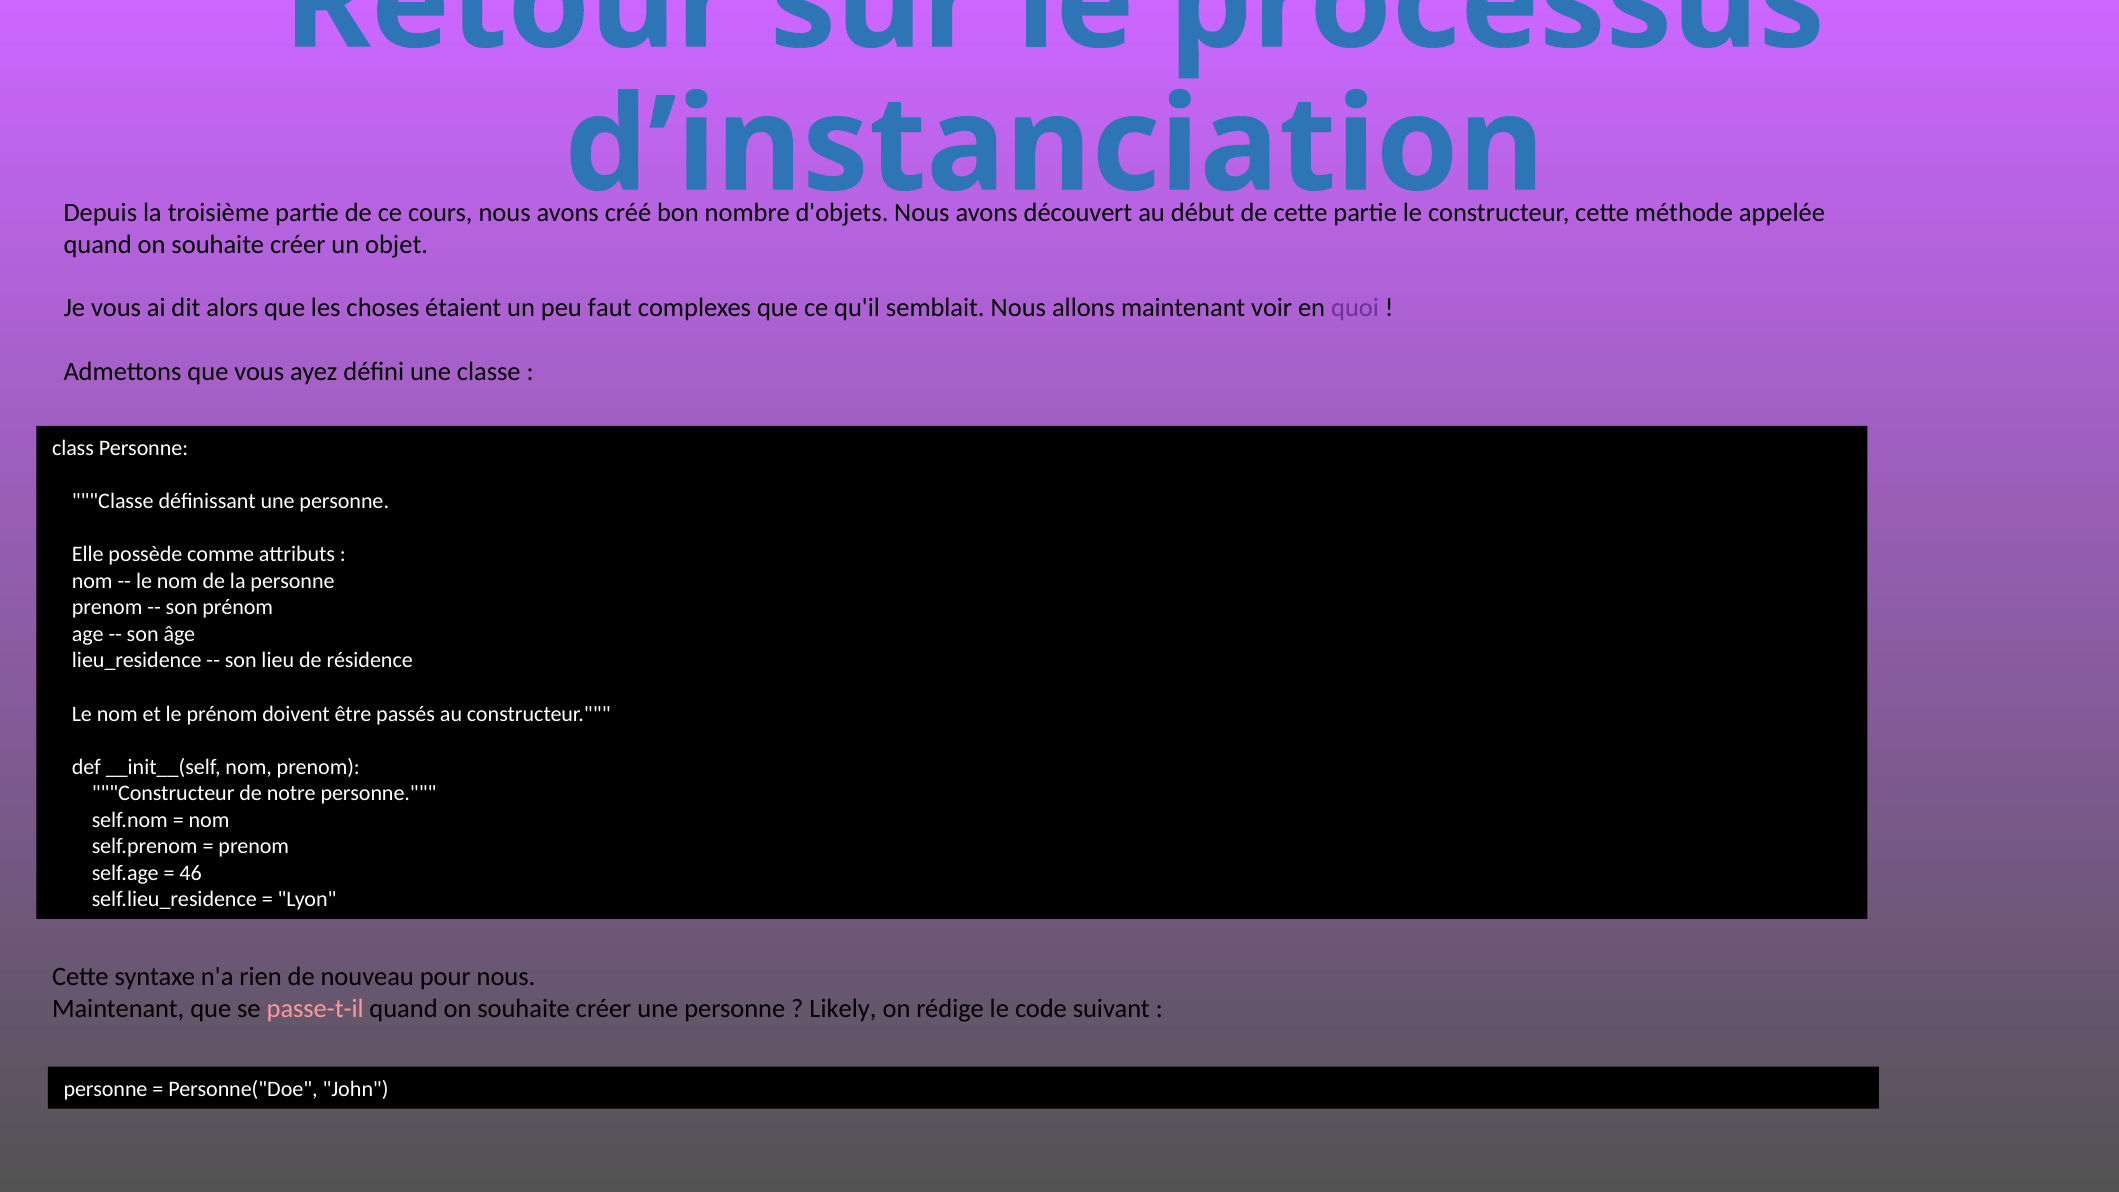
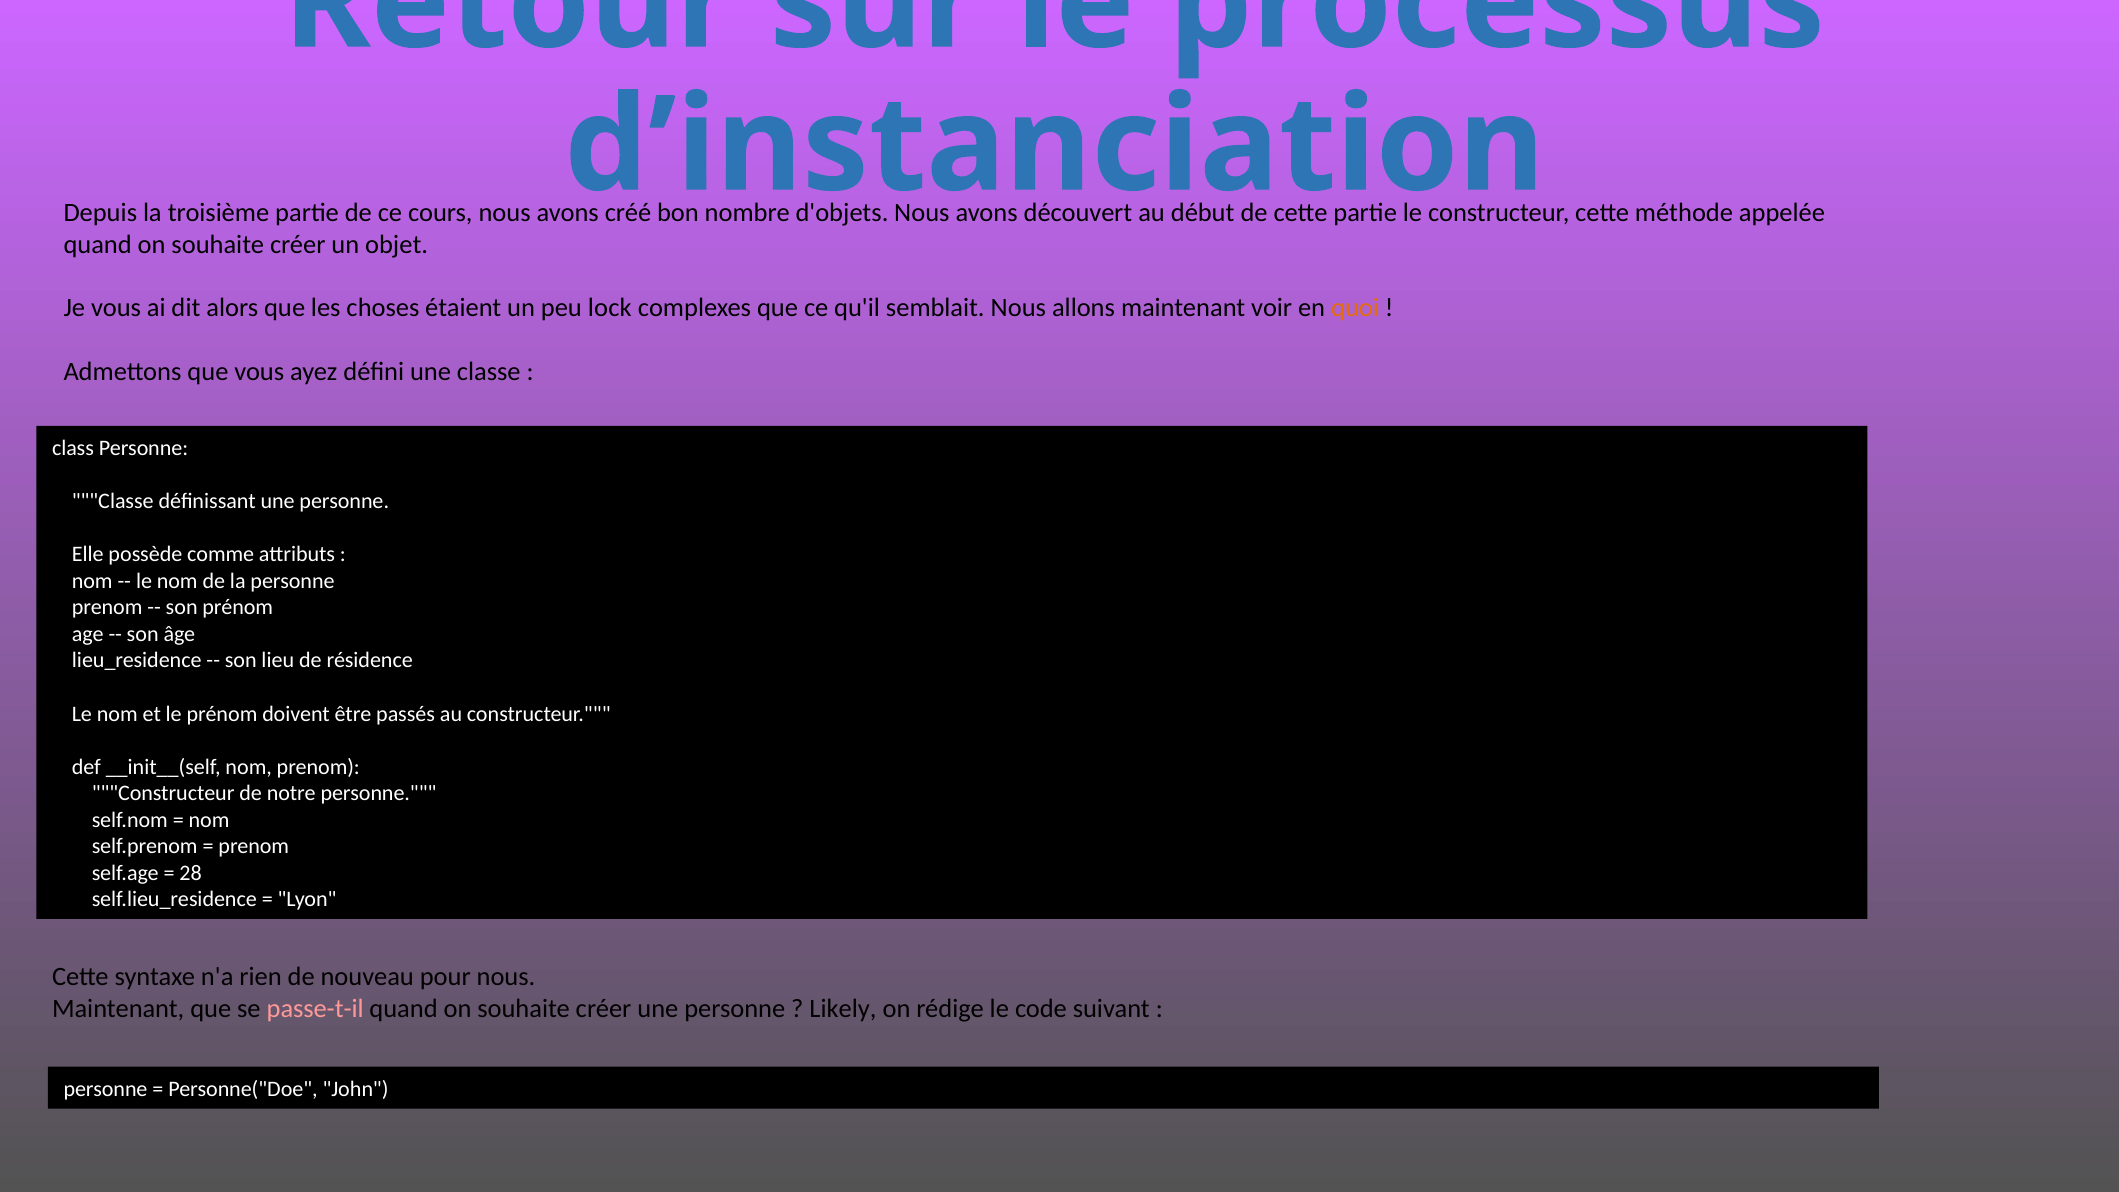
faut: faut -> lock
quoi colour: purple -> orange
46: 46 -> 28
